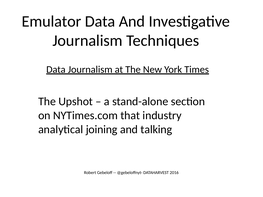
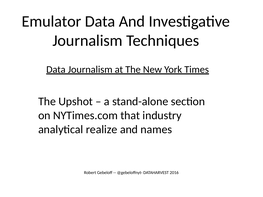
joining: joining -> realize
talking: talking -> names
